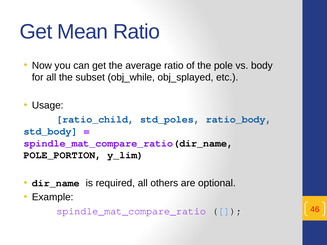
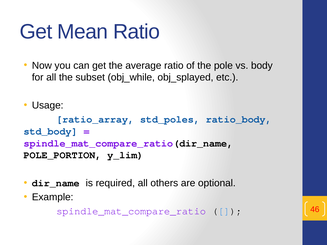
ratio_child: ratio_child -> ratio_array
